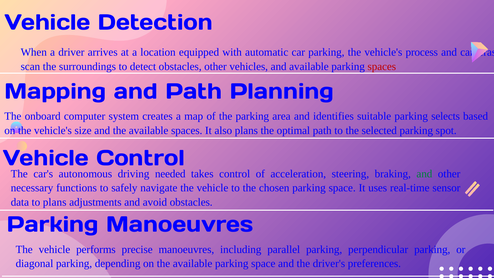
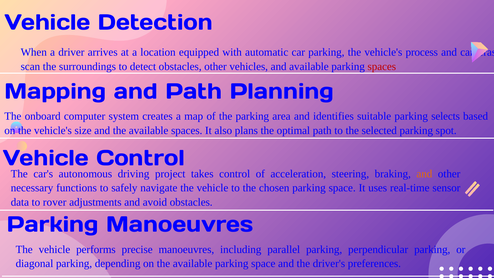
needed: needed -> project
and at (424, 174) colour: green -> orange
to plans: plans -> rover
